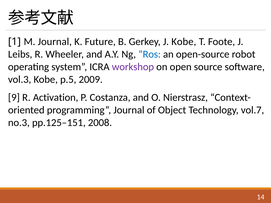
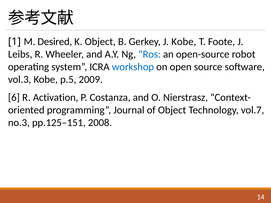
M Journal: Journal -> Desired
K Future: Future -> Object
workshop colour: purple -> blue
9: 9 -> 6
